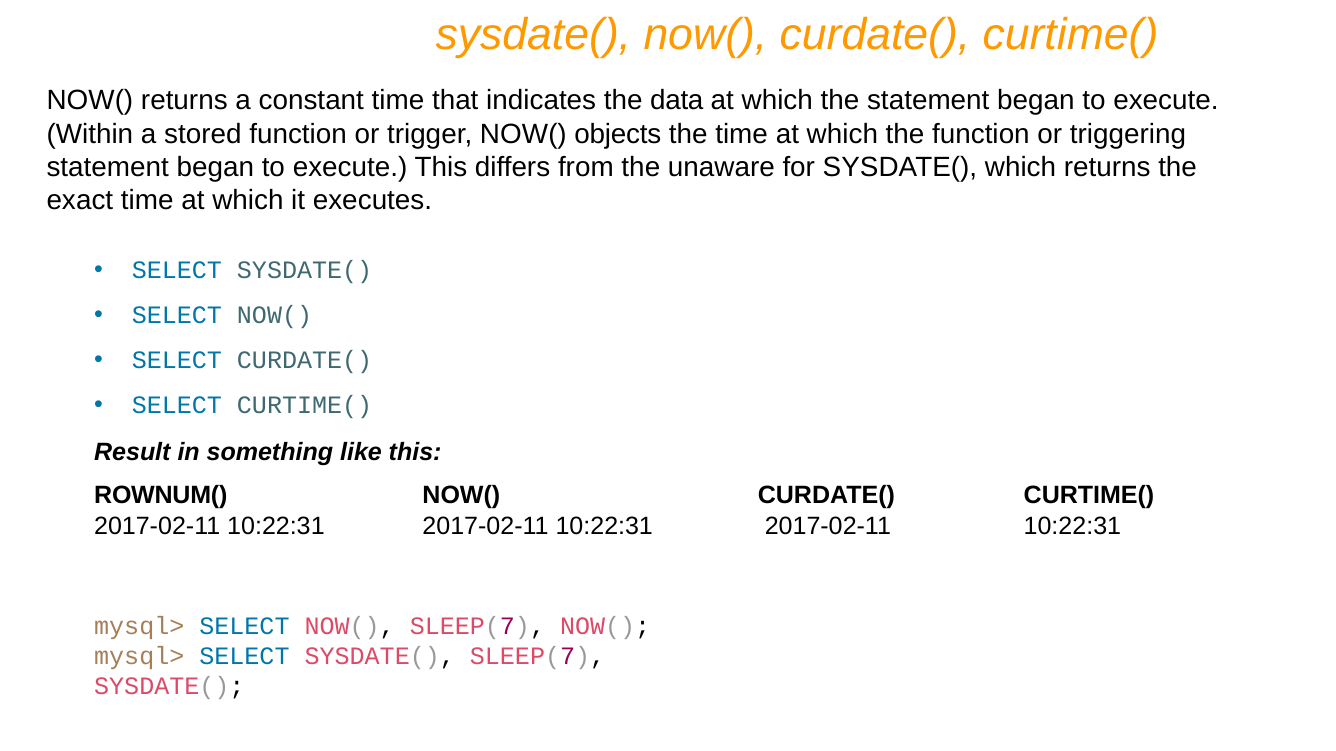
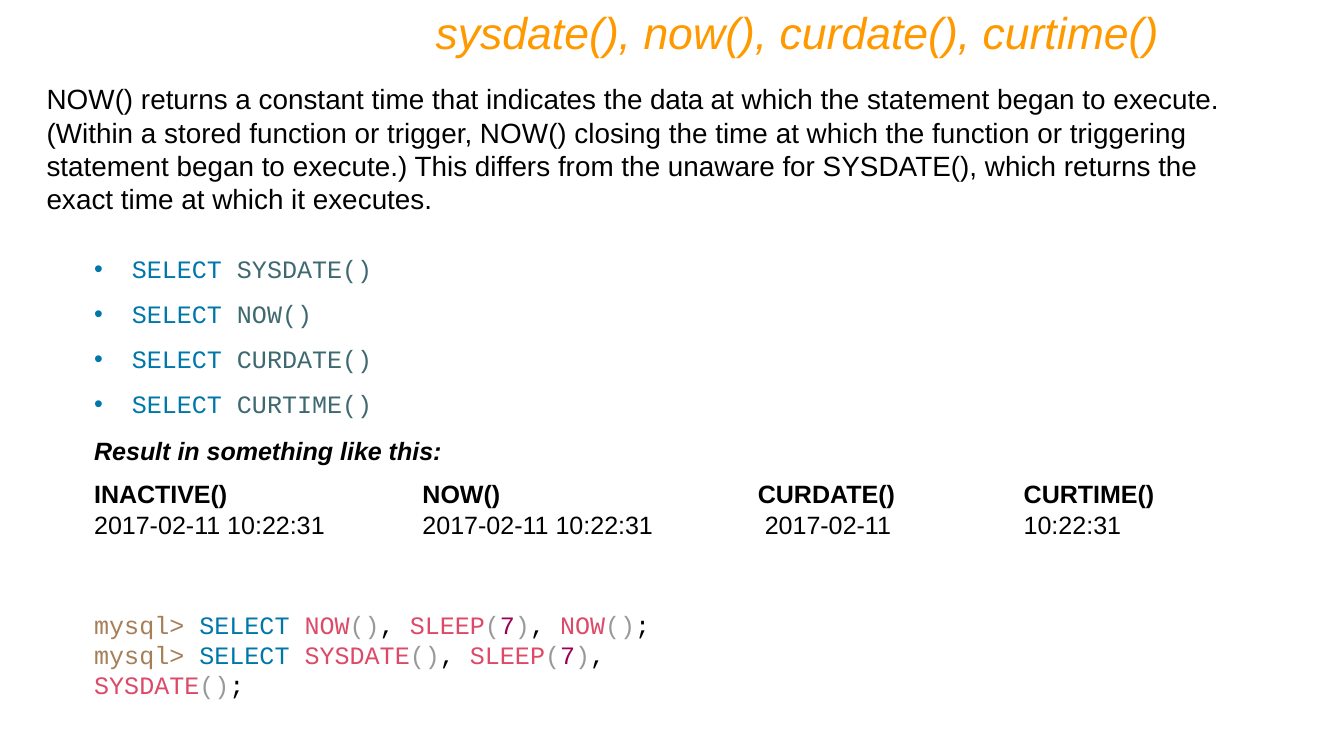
objects: objects -> closing
ROWNUM(: ROWNUM( -> INACTIVE(
